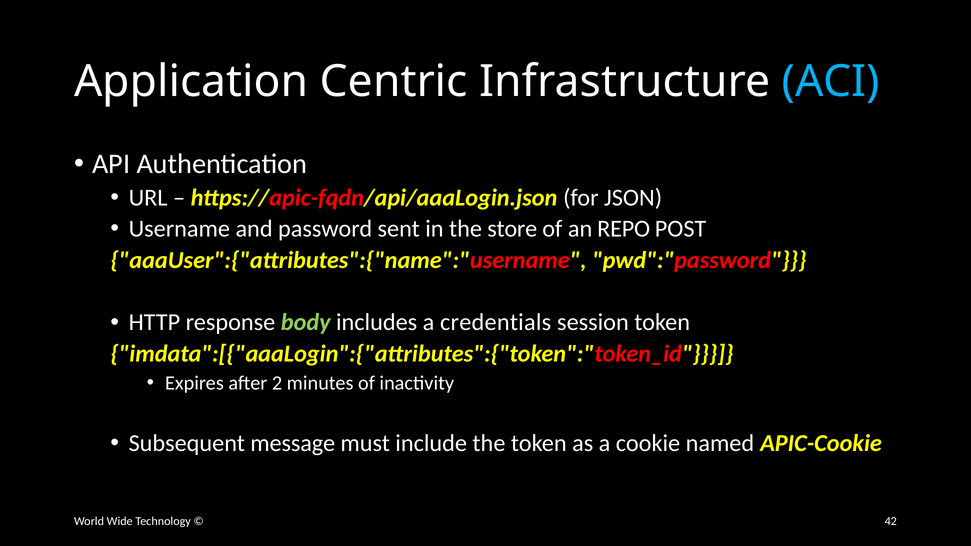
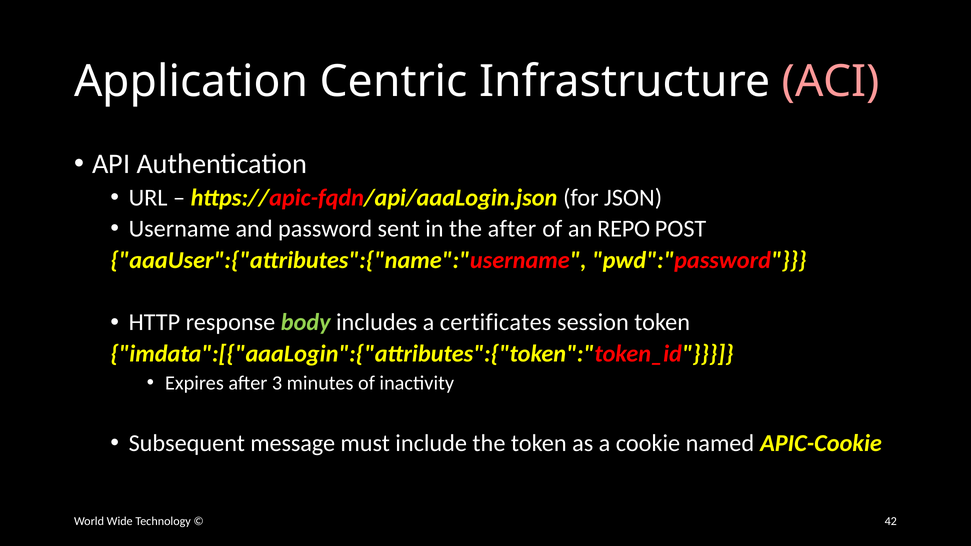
ACI colour: light blue -> pink
the store: store -> after
credentials: credentials -> certificates
2: 2 -> 3
